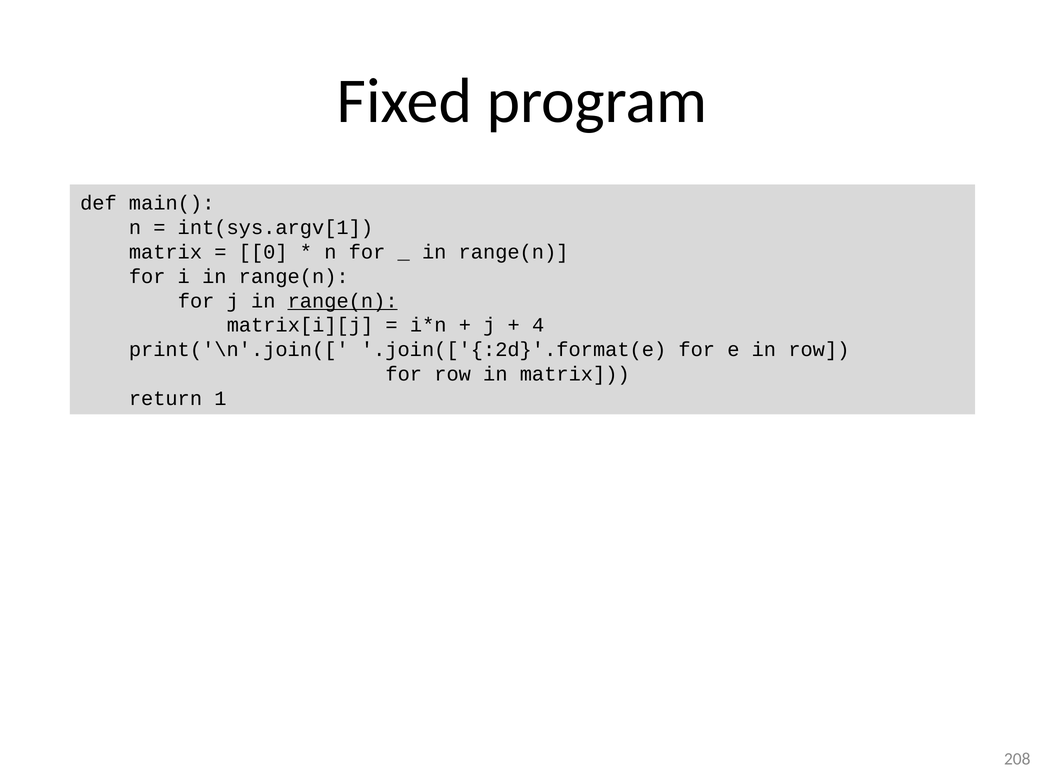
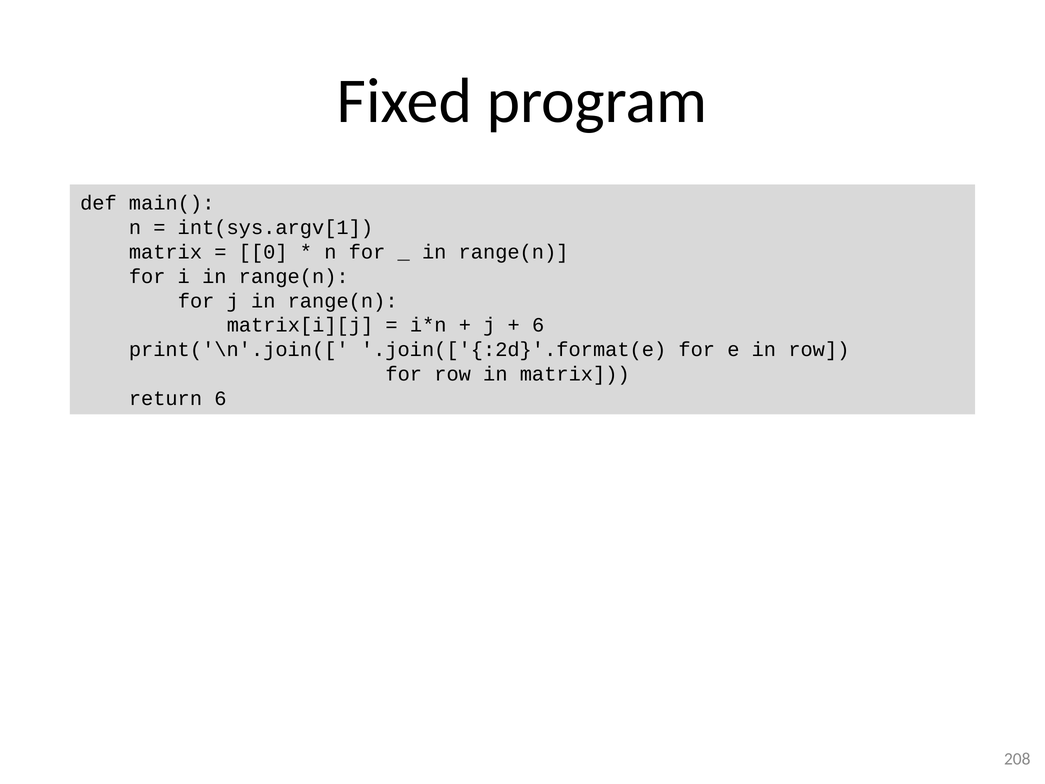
range(n at (343, 301) underline: present -> none
4 at (538, 325): 4 -> 6
return 1: 1 -> 6
